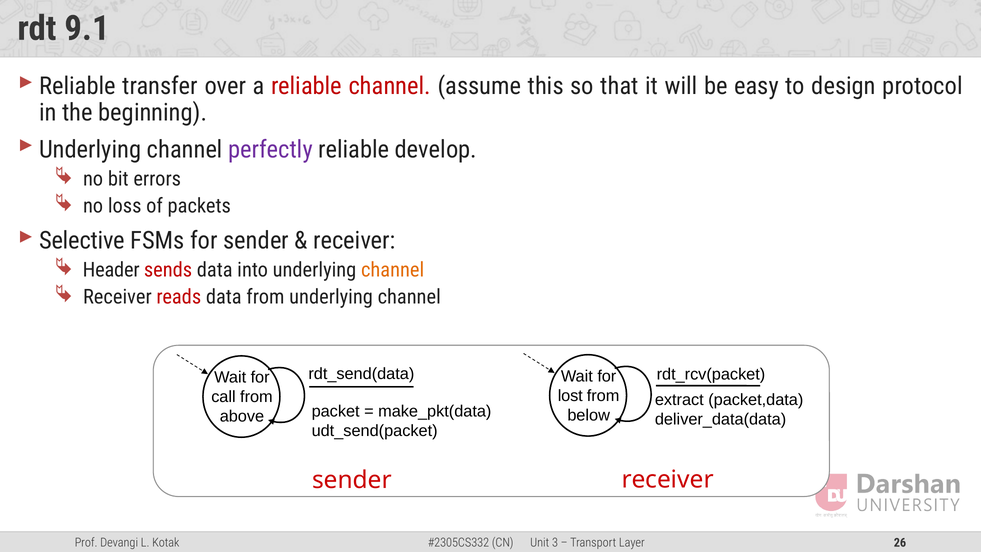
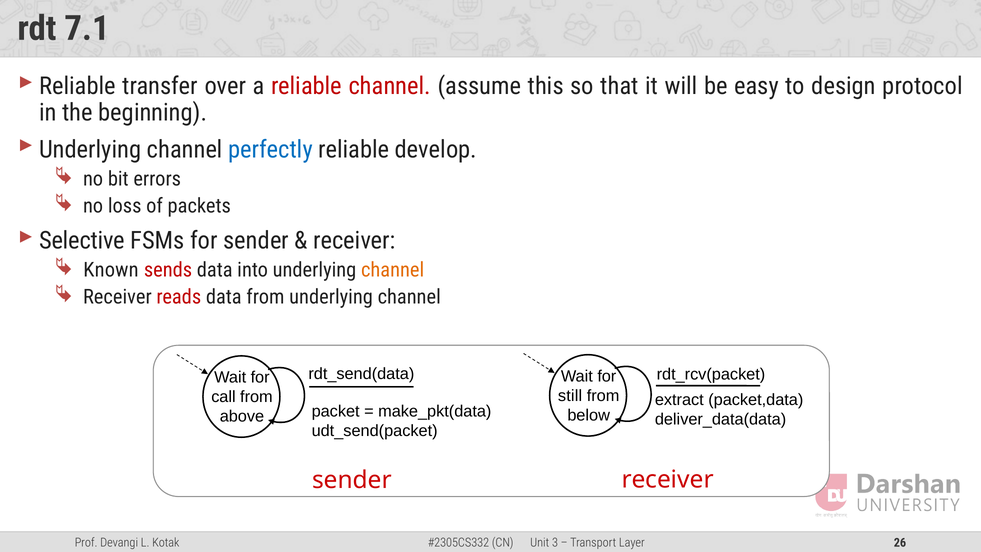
9.1: 9.1 -> 7.1
perfectly colour: purple -> blue
Header: Header -> Known
lost: lost -> still
